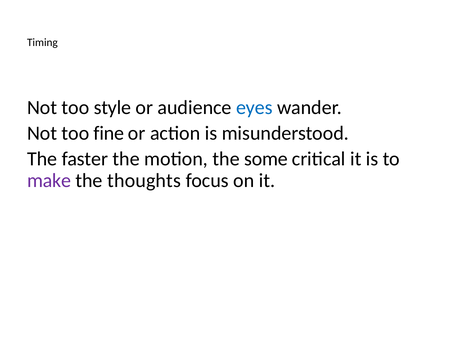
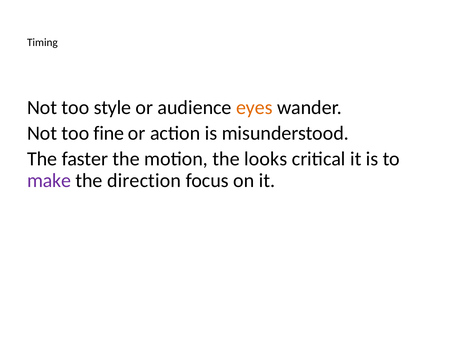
eyes colour: blue -> orange
some: some -> looks
thoughts: thoughts -> direction
